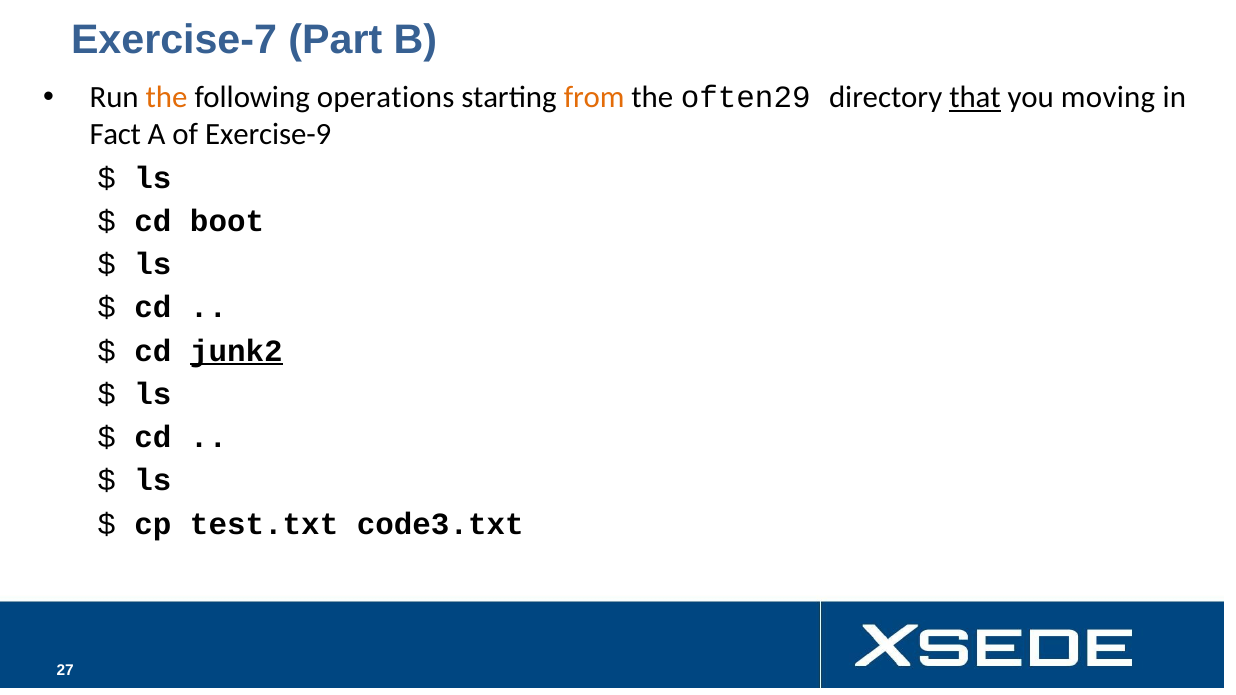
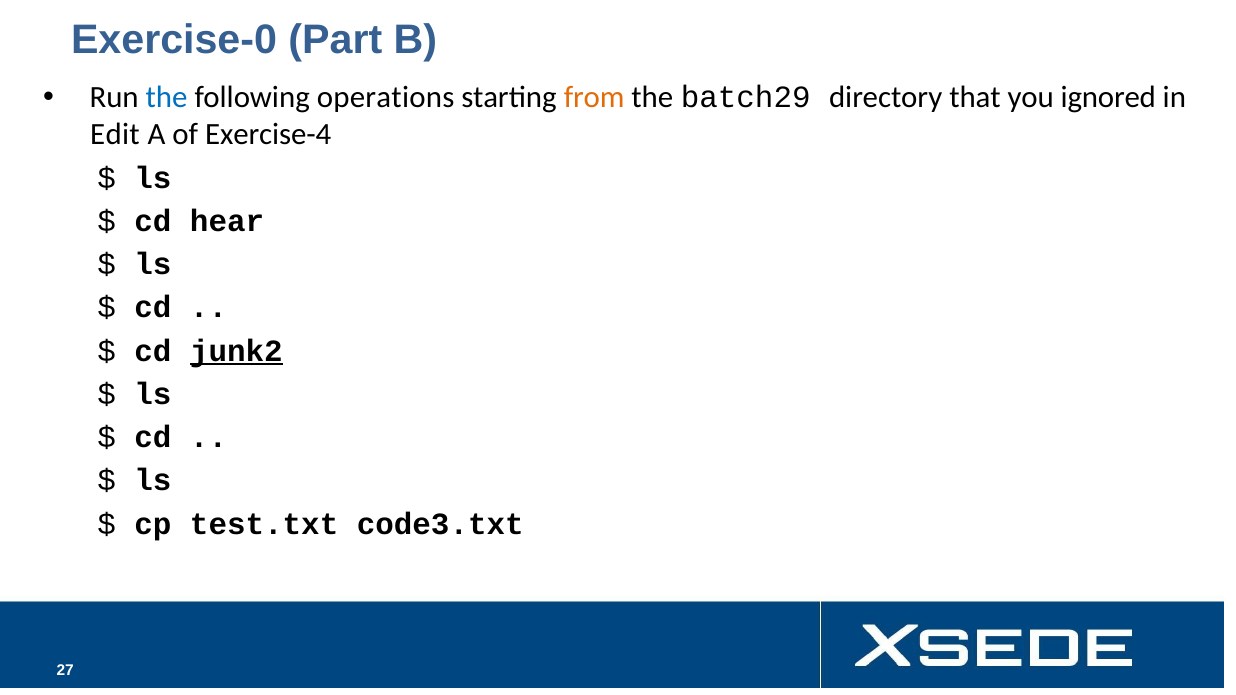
Exercise-7: Exercise-7 -> Exercise-0
the at (167, 98) colour: orange -> blue
often29: often29 -> batch29
that underline: present -> none
moving: moving -> ignored
Fact: Fact -> Edit
Exercise-9: Exercise-9 -> Exercise-4
boot: boot -> hear
